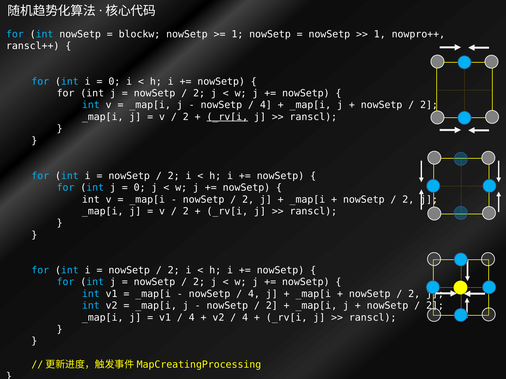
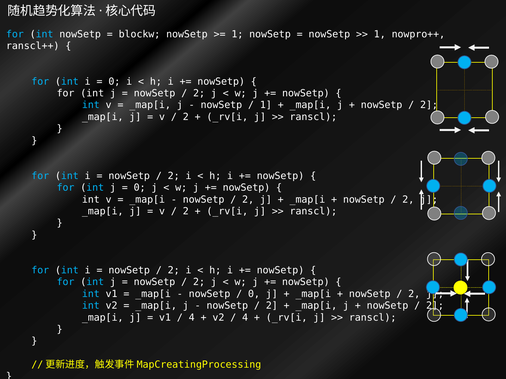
4 at (266, 105): 4 -> 1
_rv[i at (227, 117) underline: present -> none
4 at (254, 294): 4 -> 0
